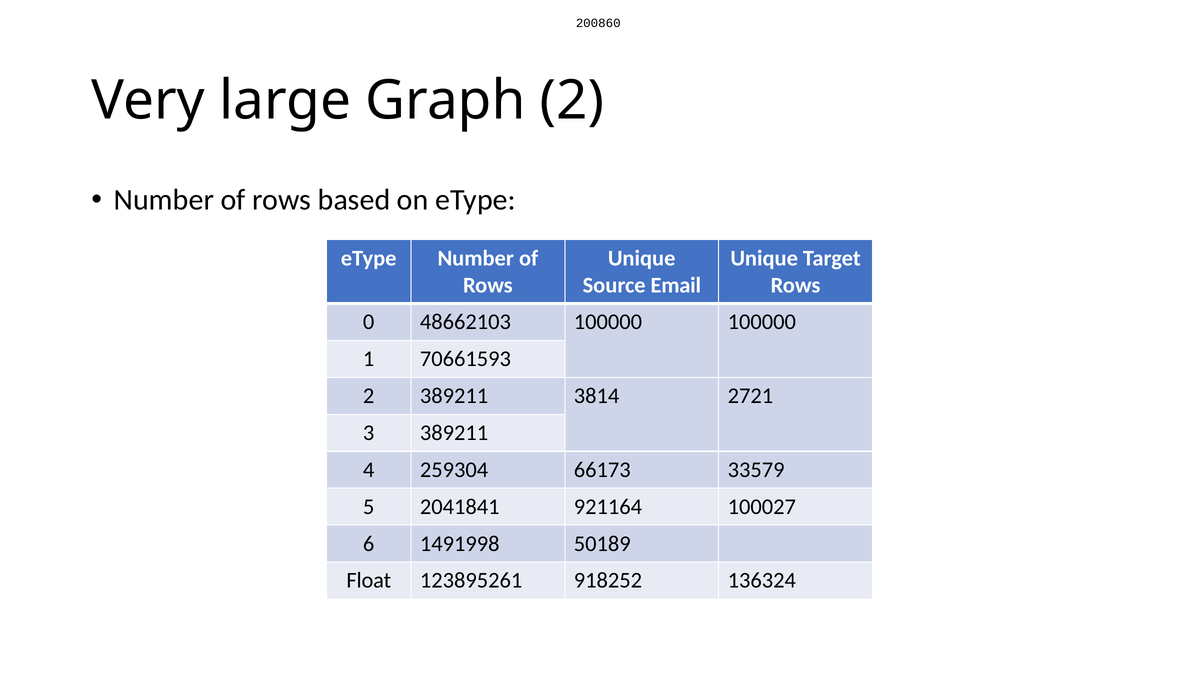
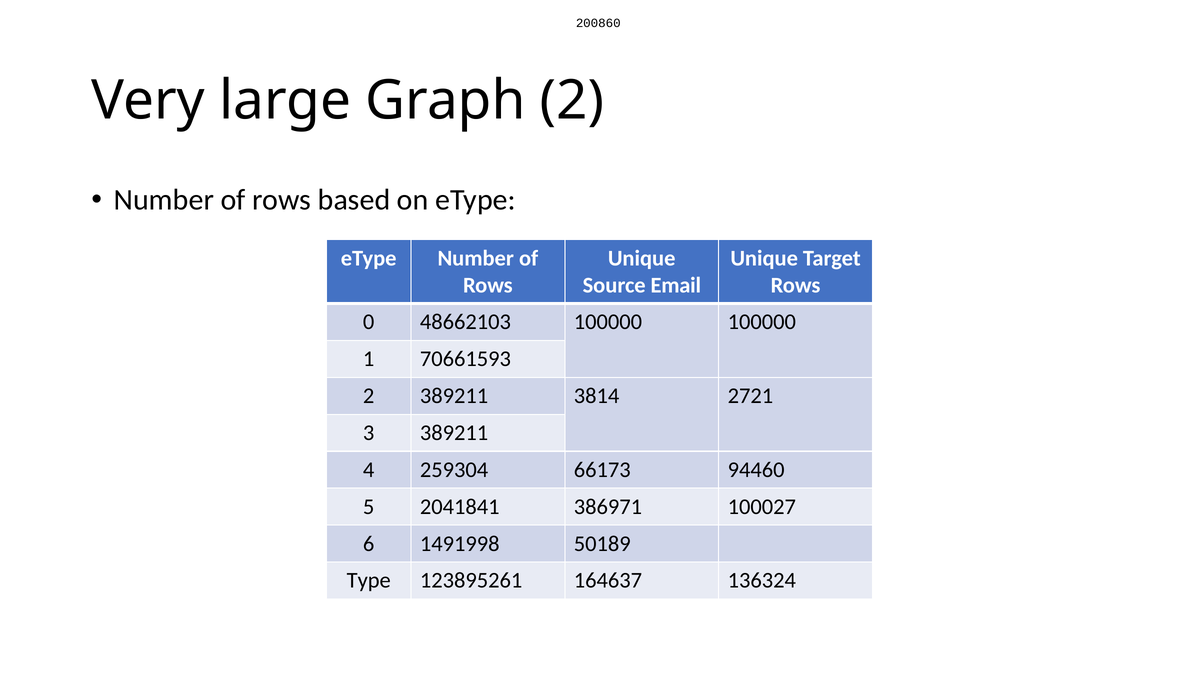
33579: 33579 -> 94460
921164: 921164 -> 386971
Float: Float -> Type
918252: 918252 -> 164637
